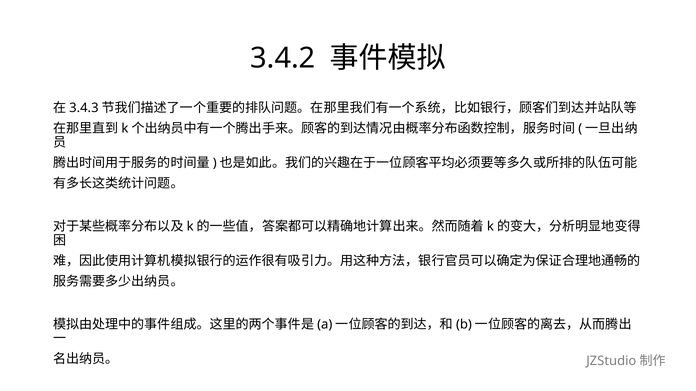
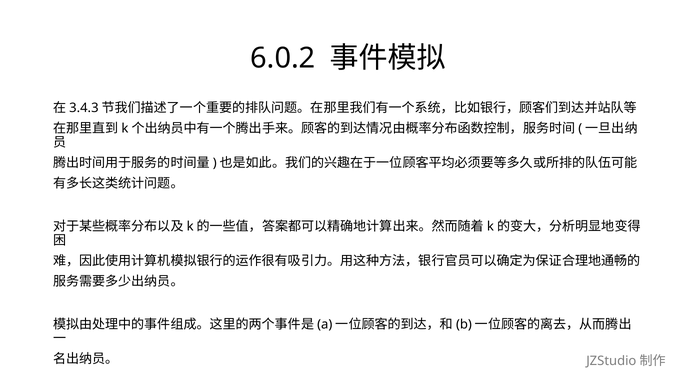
3.4.2: 3.4.2 -> 6.0.2
